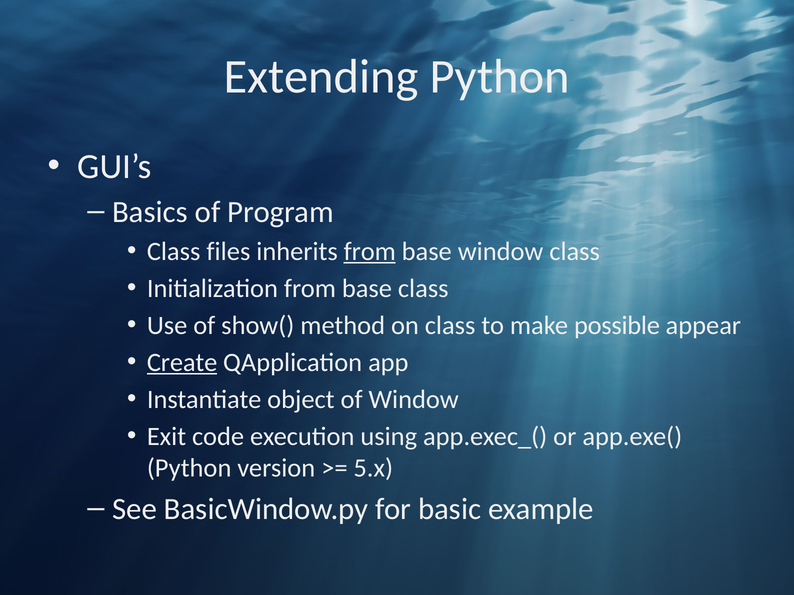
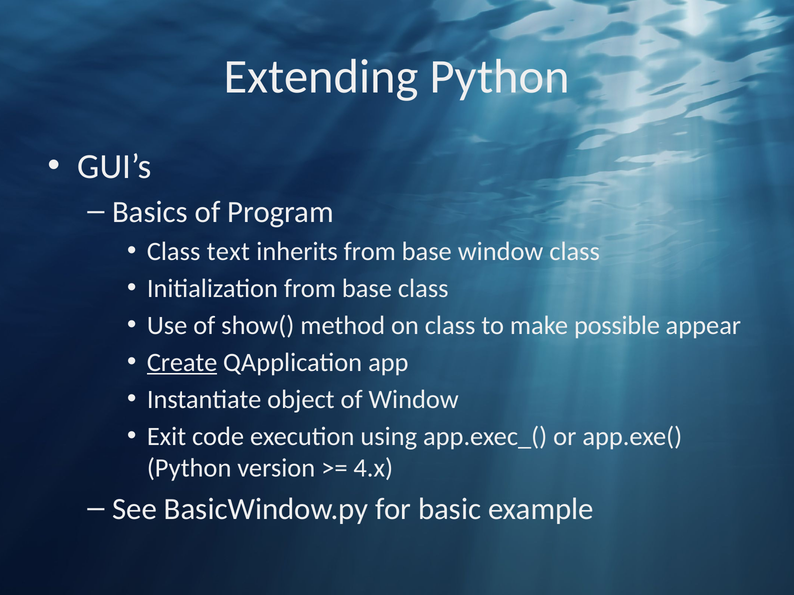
files: files -> text
from at (370, 252) underline: present -> none
5.x: 5.x -> 4.x
